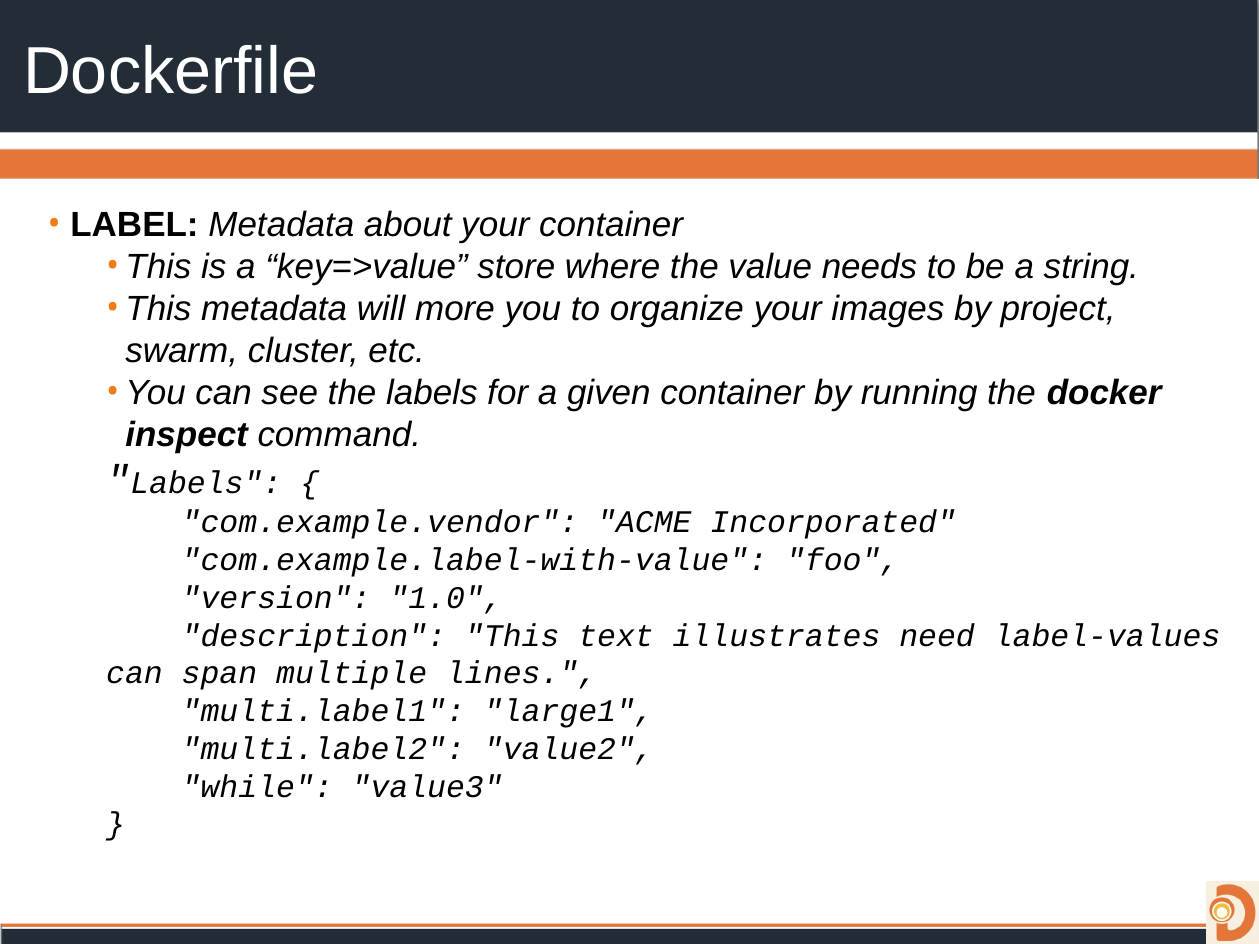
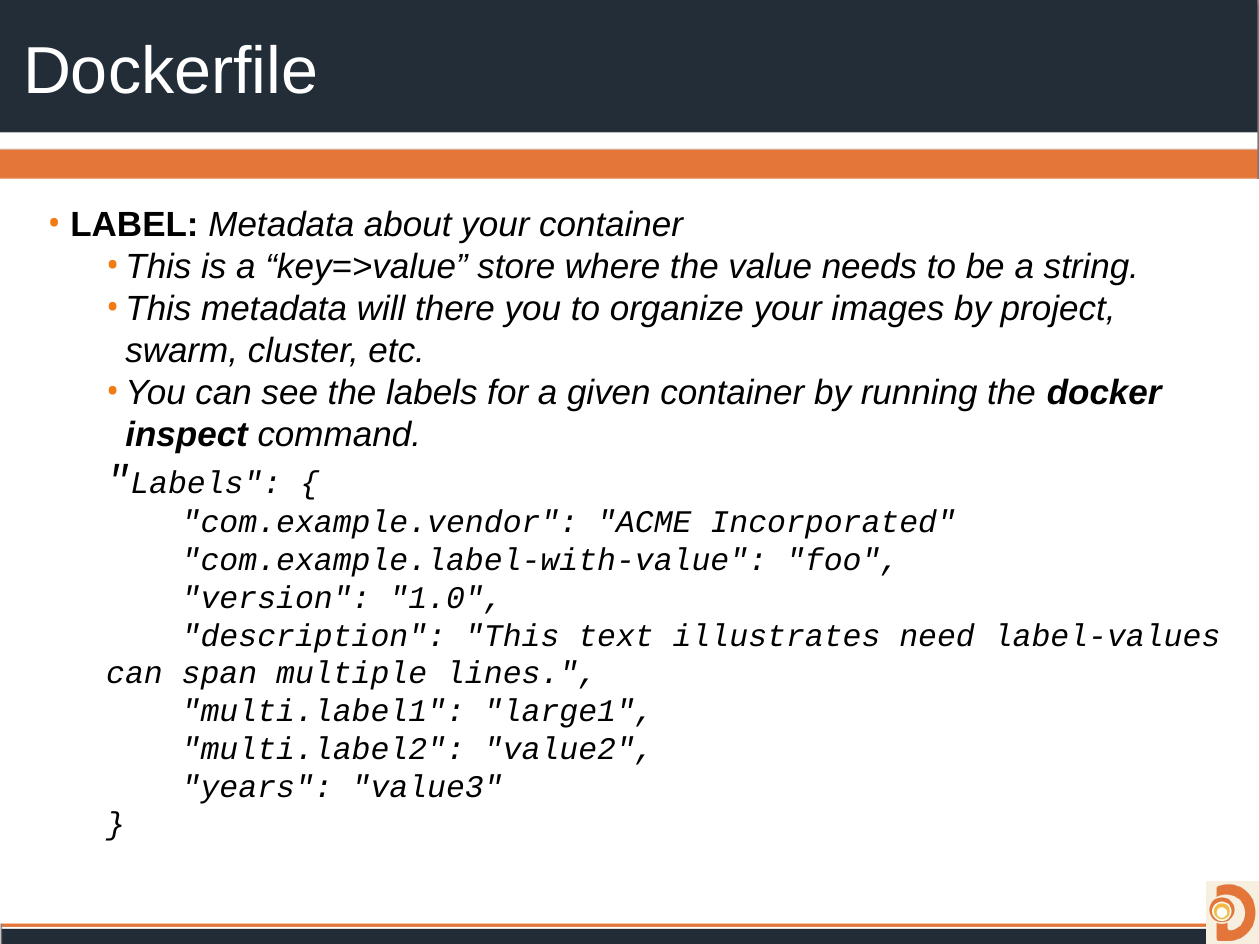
more: more -> there
while: while -> years
